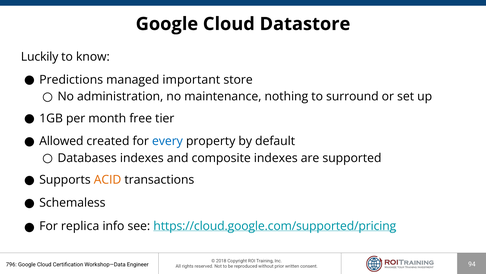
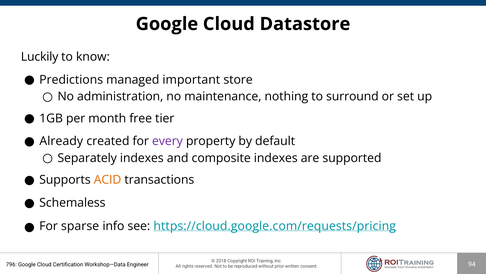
Allowed: Allowed -> Already
every colour: blue -> purple
Databases: Databases -> Separately
replica: replica -> sparse
https://cloud.google.com/supported/pricing: https://cloud.google.com/supported/pricing -> https://cloud.google.com/requests/pricing
